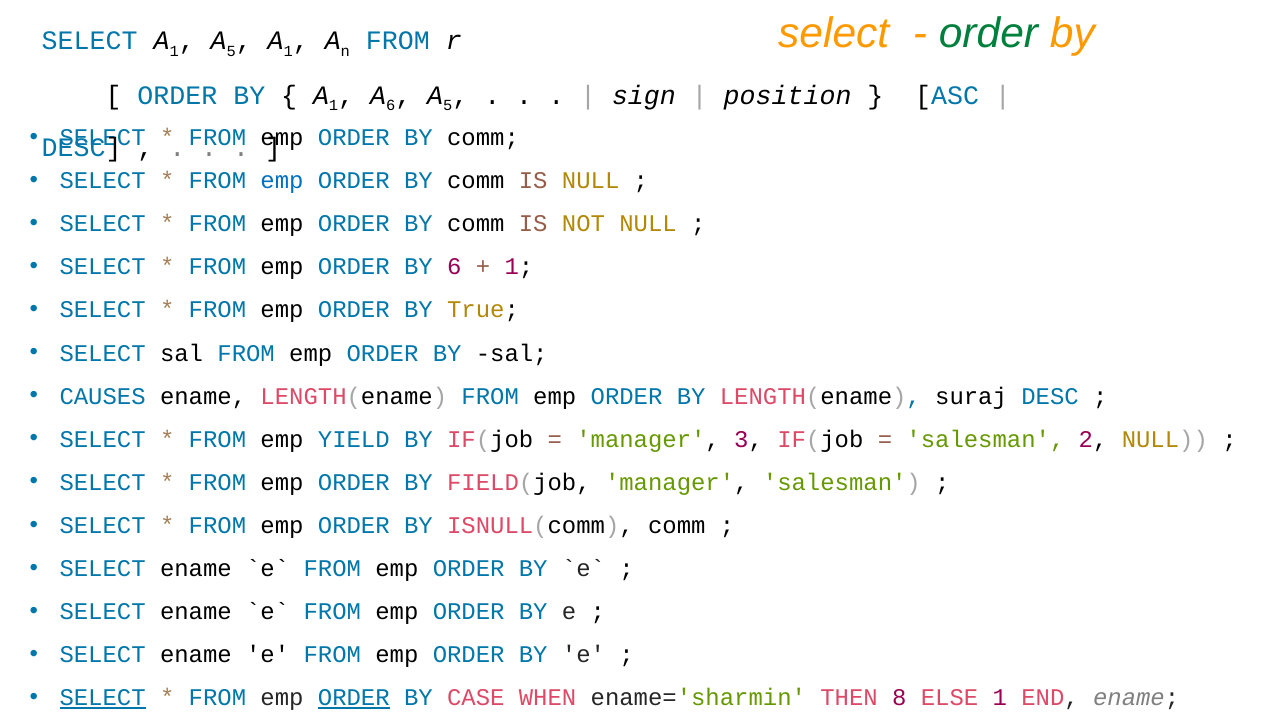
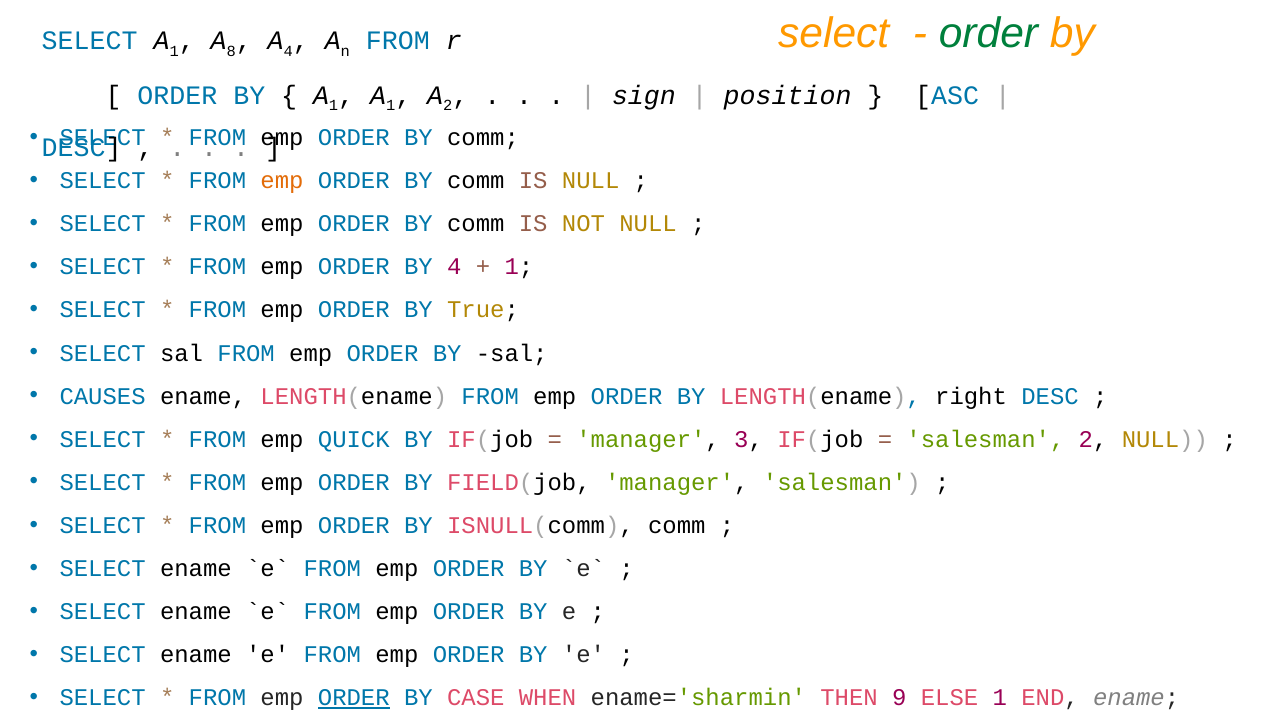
5 at (231, 51): 5 -> 8
1 at (288, 51): 1 -> 4
6 at (391, 106): 6 -> 1
5 at (448, 106): 5 -> 2
emp at (282, 181) colour: blue -> orange
BY 6: 6 -> 4
suraj: suraj -> right
YIELD: YIELD -> QUICK
SELECT at (103, 698) underline: present -> none
8: 8 -> 9
